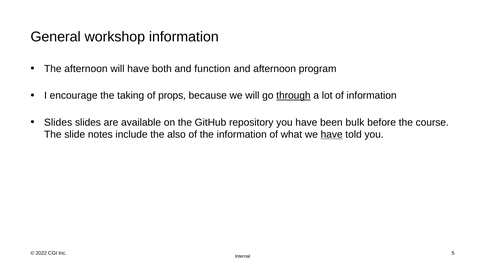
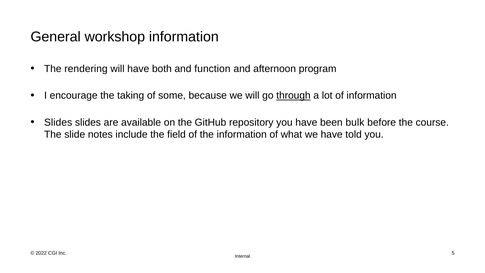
The afternoon: afternoon -> rendering
props: props -> some
also: also -> field
have at (332, 134) underline: present -> none
